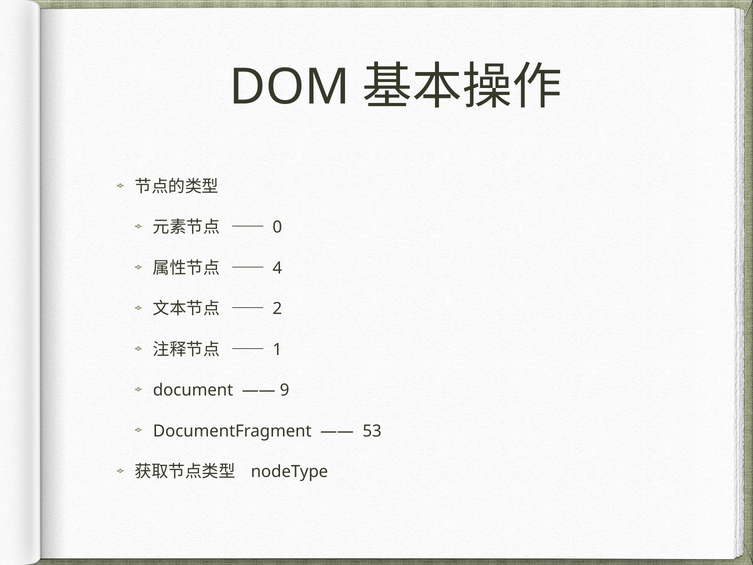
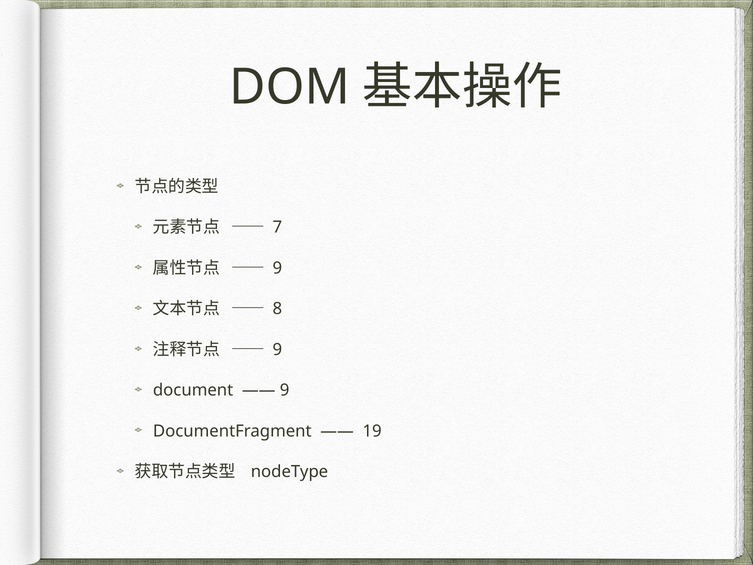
0: 0 -> 7
4 at (277, 268): 4 -> 9
2: 2 -> 8
1 at (277, 349): 1 -> 9
53: 53 -> 19
